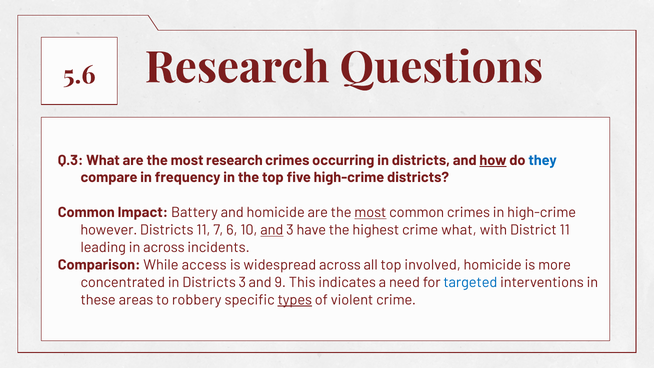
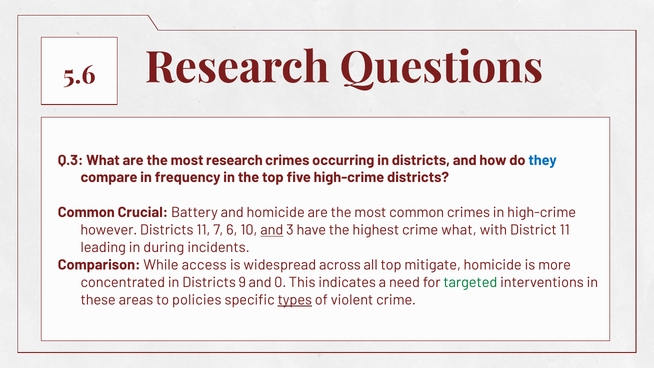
how underline: present -> none
Impact: Impact -> Crucial
most at (370, 212) underline: present -> none
in across: across -> during
involved: involved -> mitigate
Districts 3: 3 -> 9
9: 9 -> 0
targeted colour: blue -> green
robbery: robbery -> policies
